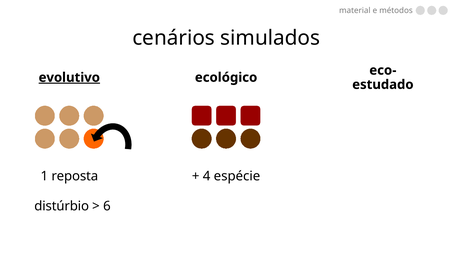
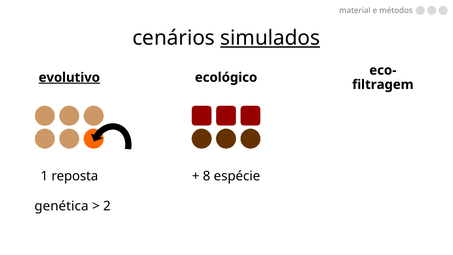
simulados underline: none -> present
estudado: estudado -> filtragem
4: 4 -> 8
distúrbio: distúrbio -> genética
6: 6 -> 2
